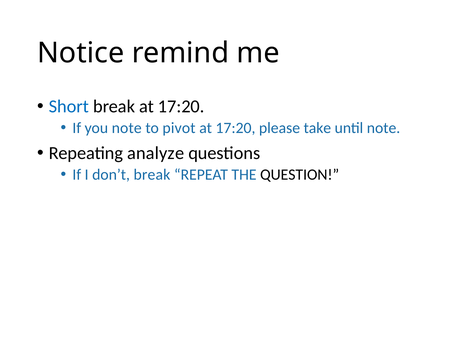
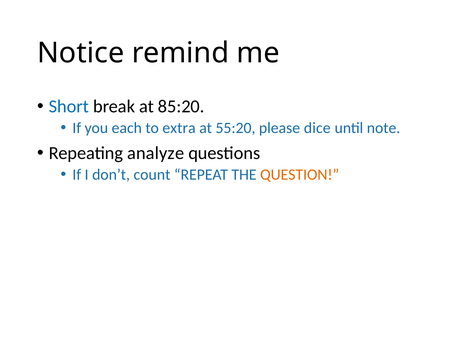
break at 17:20: 17:20 -> 85:20
you note: note -> each
pivot: pivot -> extra
17:20 at (235, 128): 17:20 -> 55:20
take: take -> dice
don’t break: break -> count
QUESTION colour: black -> orange
